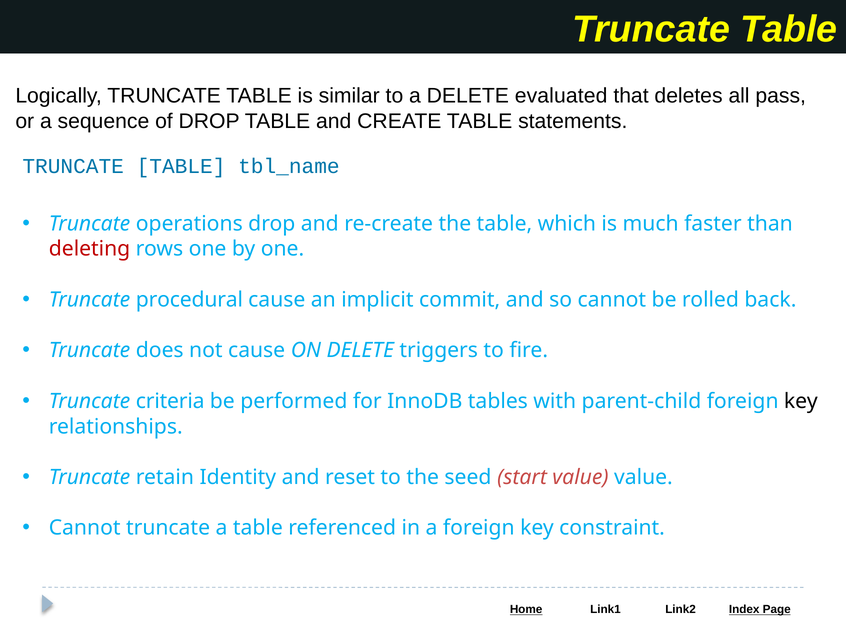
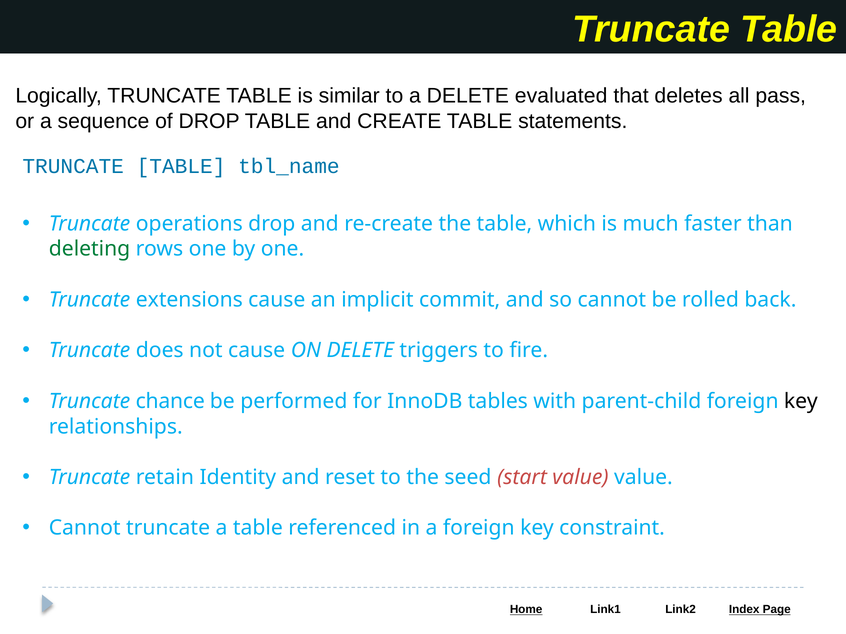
deleting colour: red -> green
procedural: procedural -> extensions
criteria: criteria -> chance
